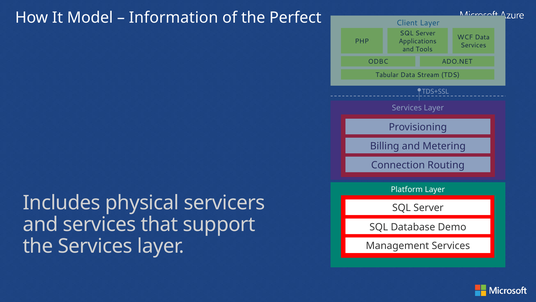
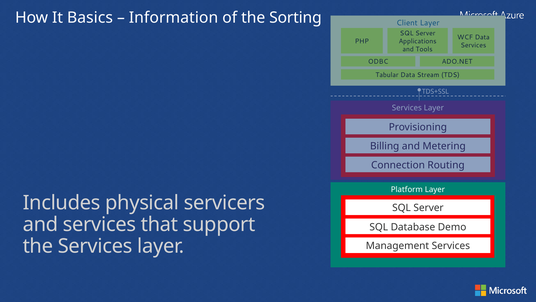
Model: Model -> Basics
Perfect: Perfect -> Sorting
